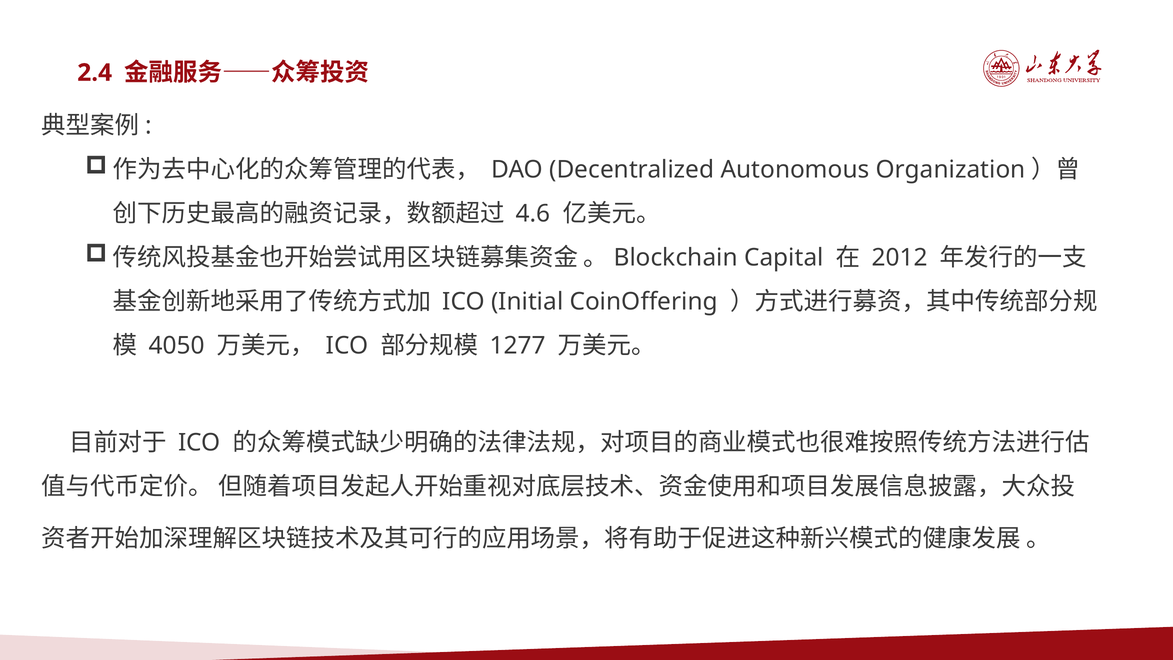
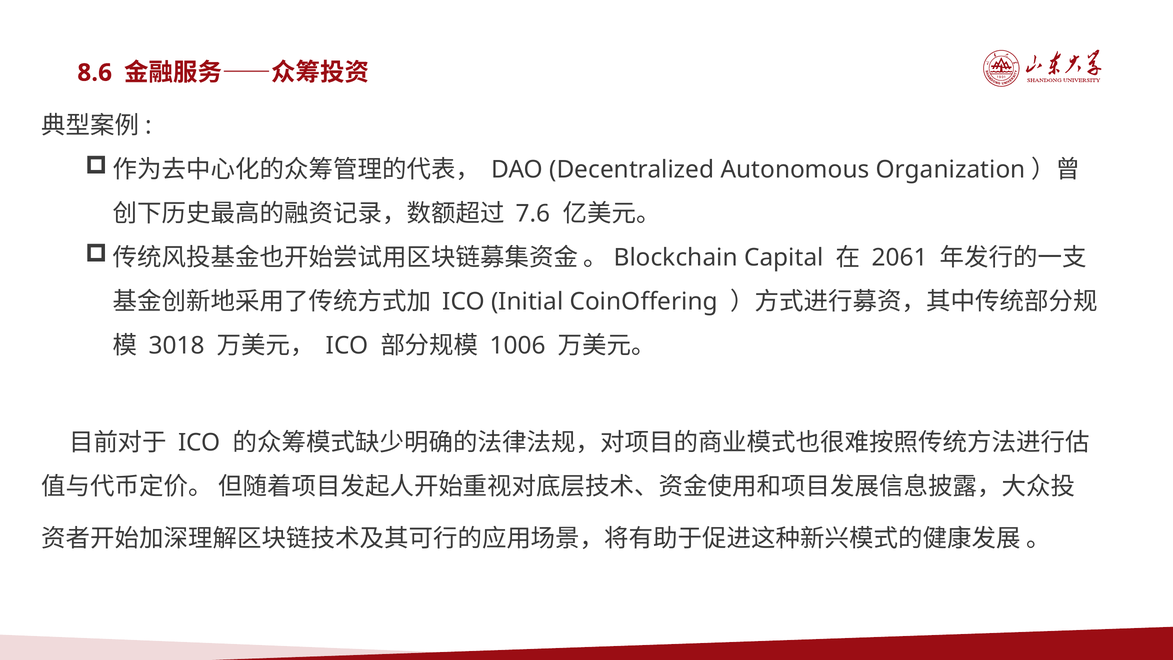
2.4: 2.4 -> 8.6
4.6: 4.6 -> 7.6
2012: 2012 -> 2061
4050: 4050 -> 3018
1277: 1277 -> 1006
